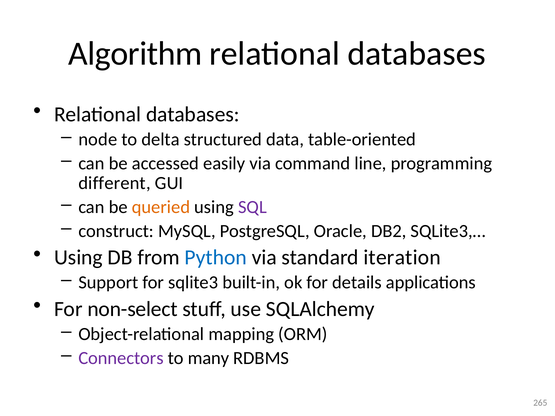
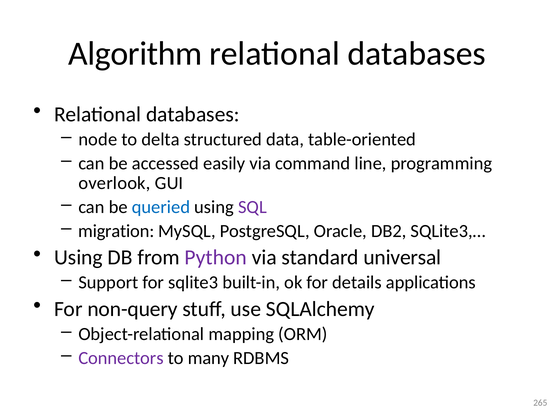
different: different -> overlook
queried colour: orange -> blue
construct: construct -> migration
Python colour: blue -> purple
iteration: iteration -> universal
non-select: non-select -> non-query
